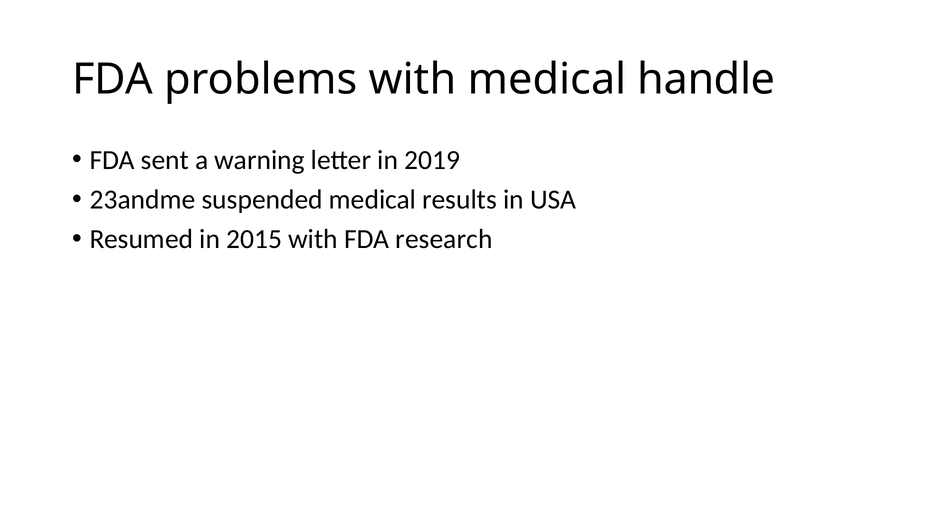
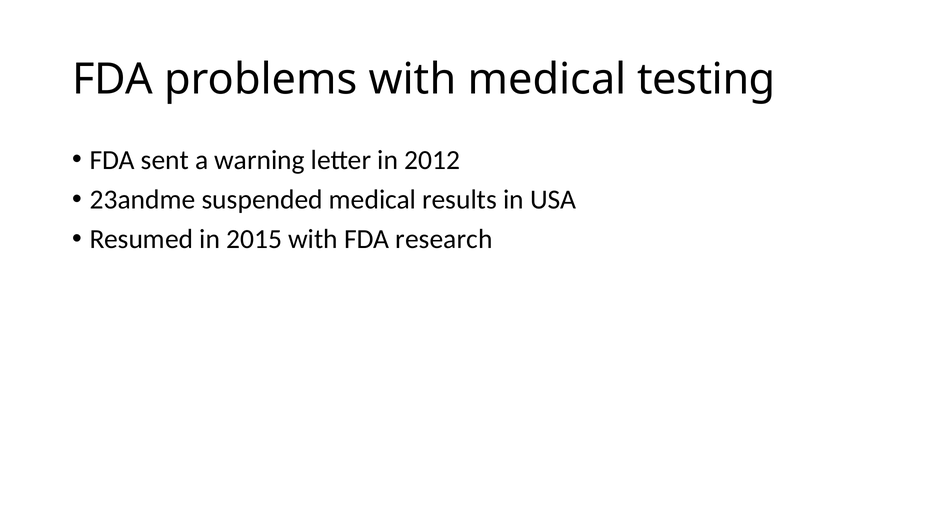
handle: handle -> testing
2019: 2019 -> 2012
